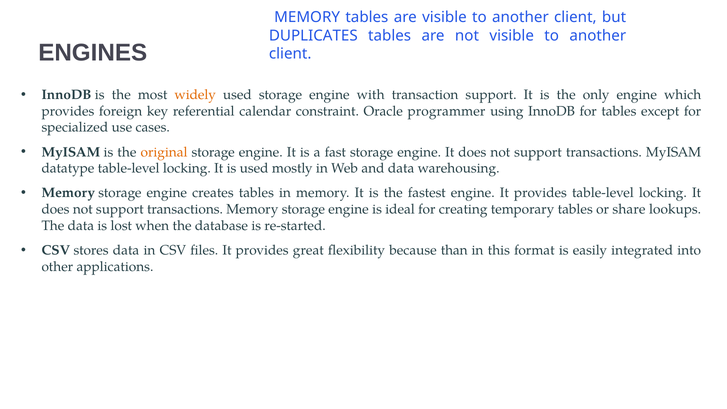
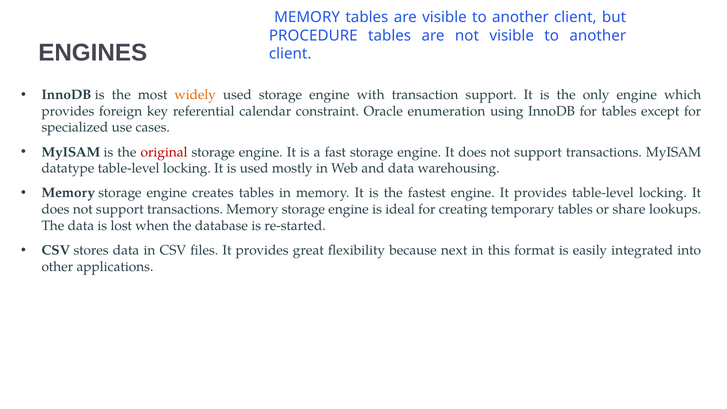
DUPLICATES: DUPLICATES -> PROCEDURE
programmer: programmer -> enumeration
original colour: orange -> red
than: than -> next
